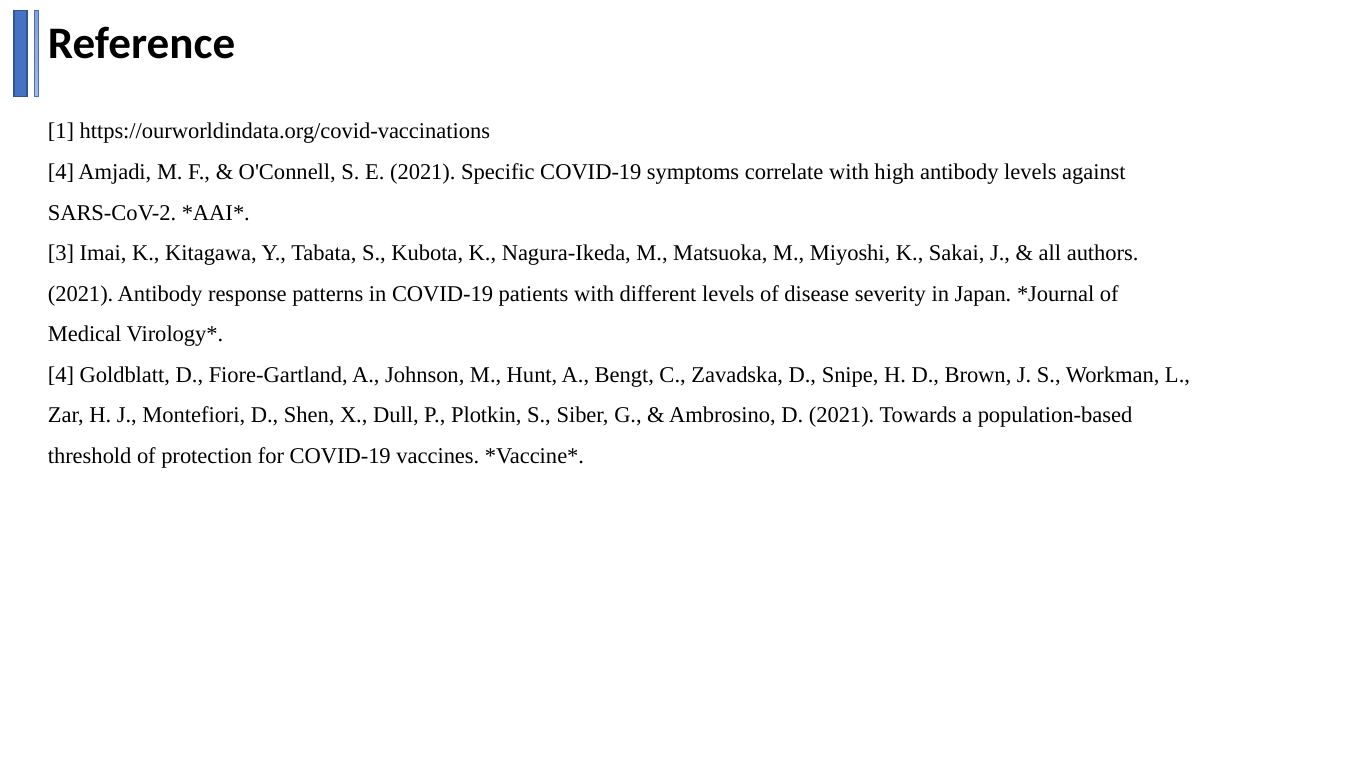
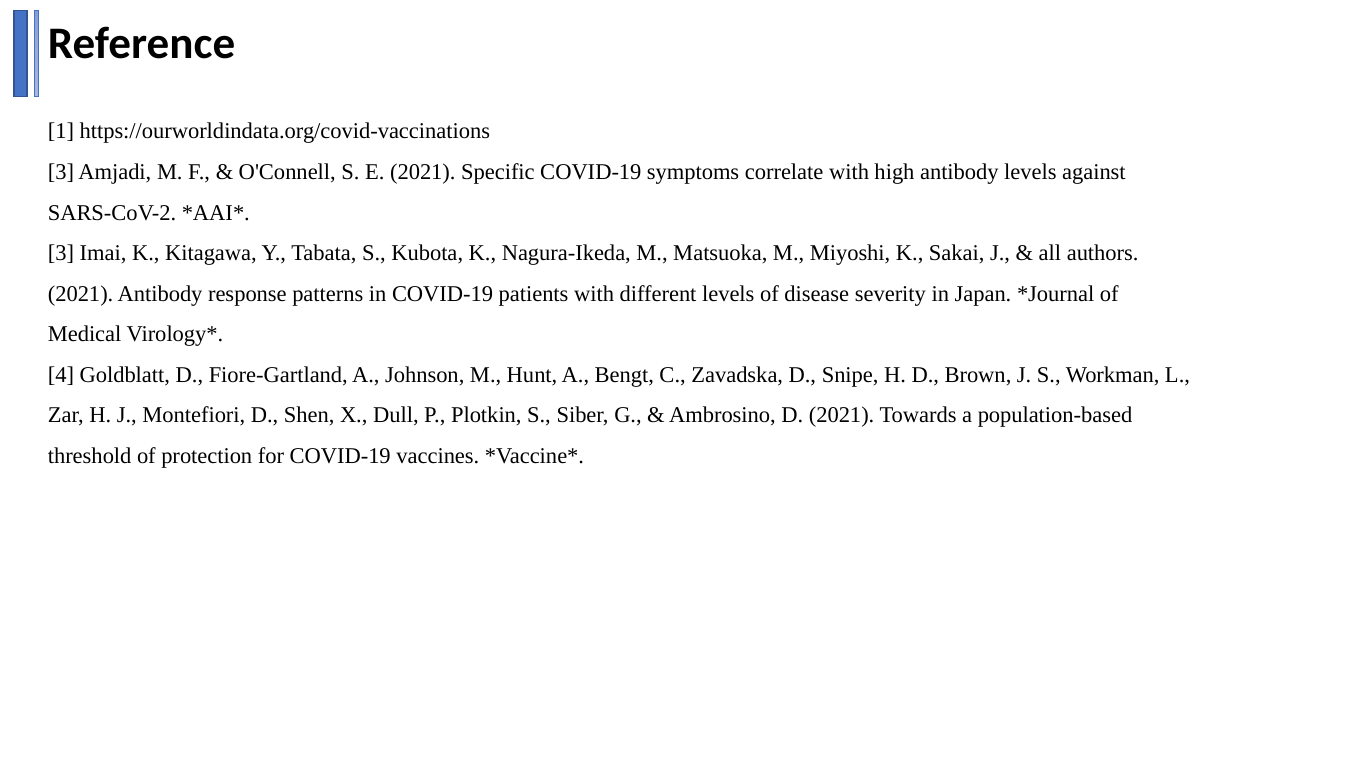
4 at (61, 172): 4 -> 3
